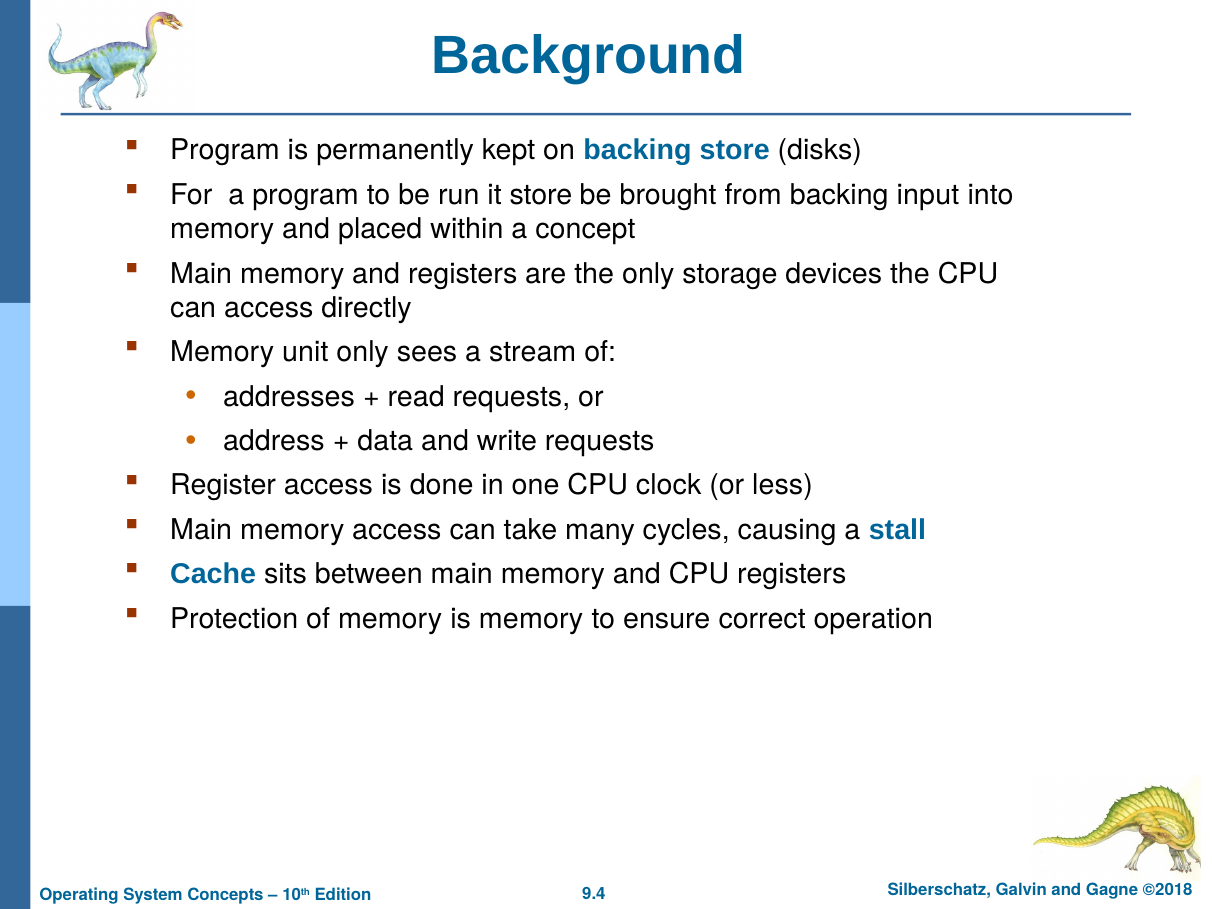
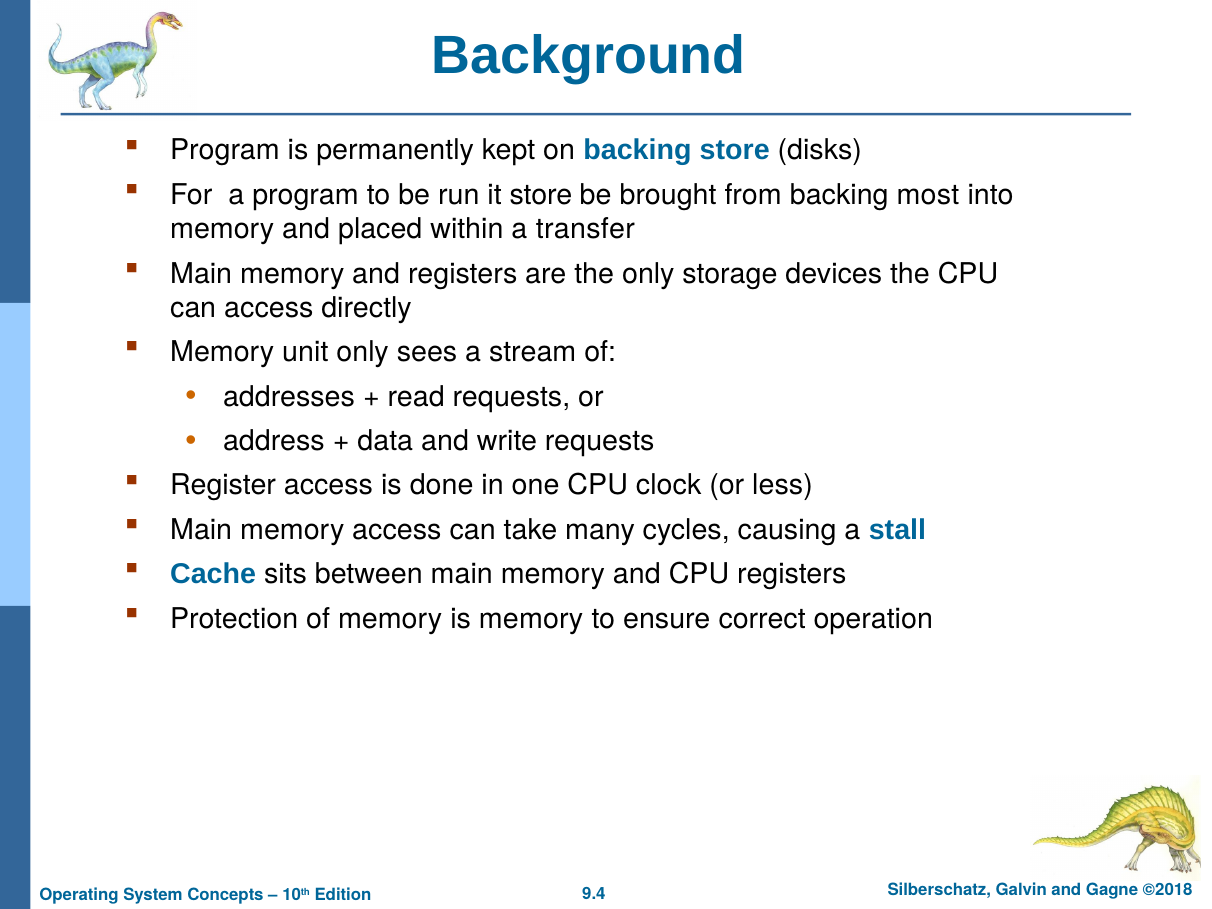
input: input -> most
concept: concept -> transfer
